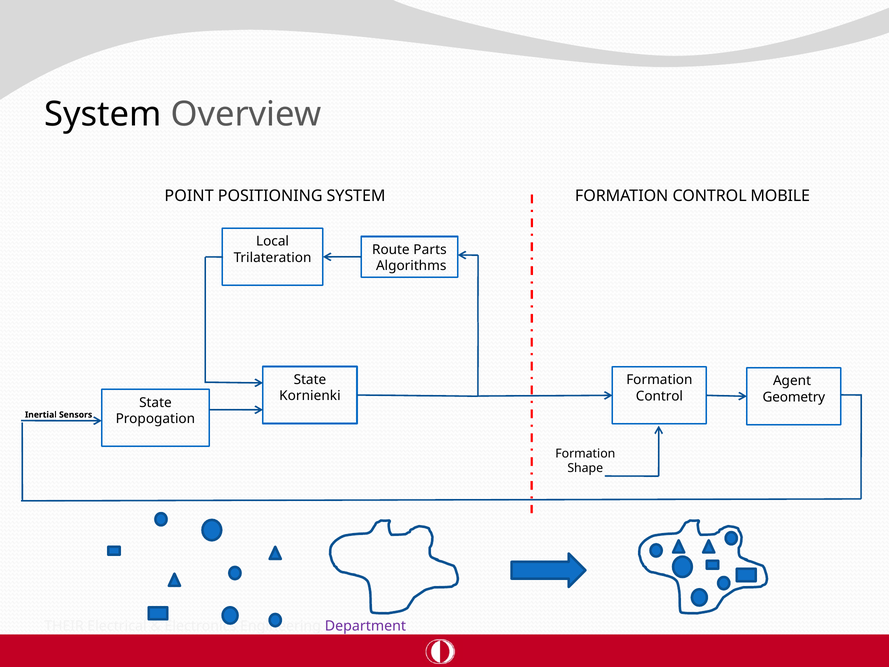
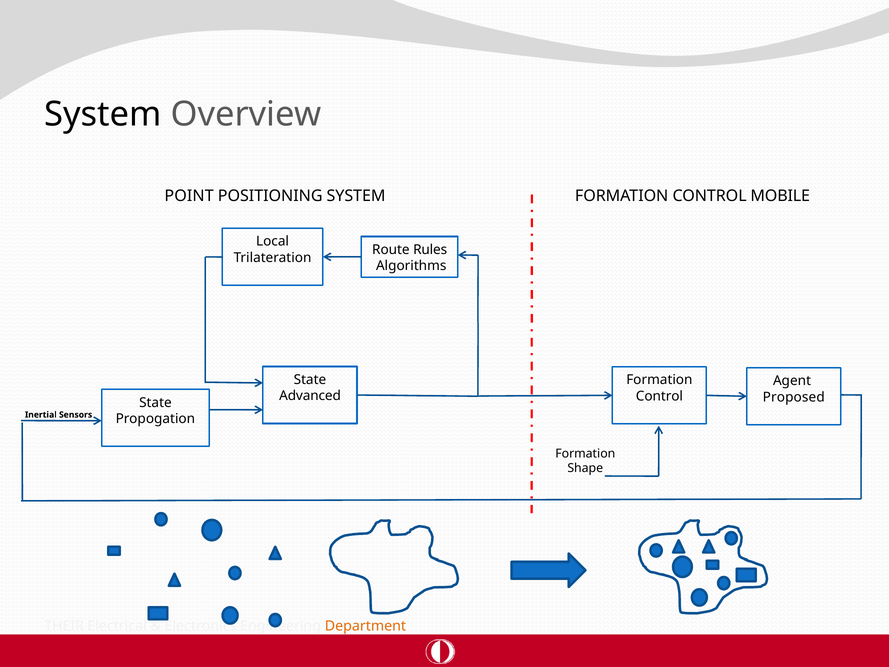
Parts: Parts -> Rules
Kornienki: Kornienki -> Advanced
Geometry: Geometry -> Proposed
Department colour: purple -> orange
